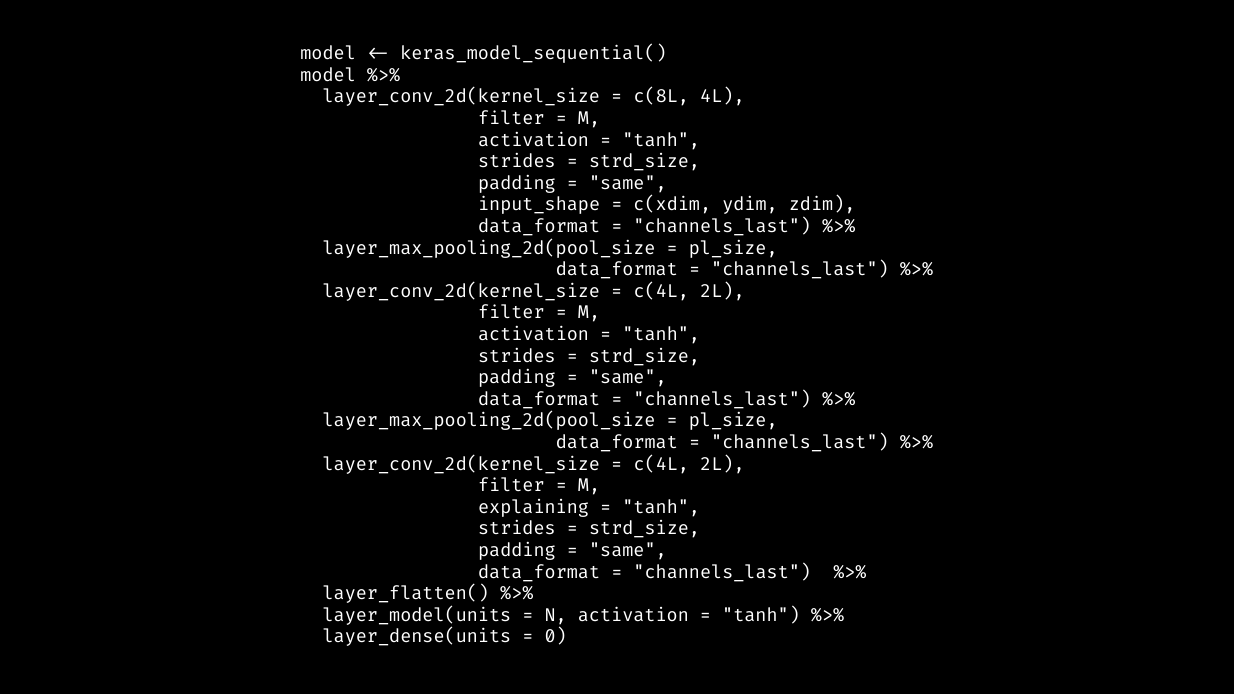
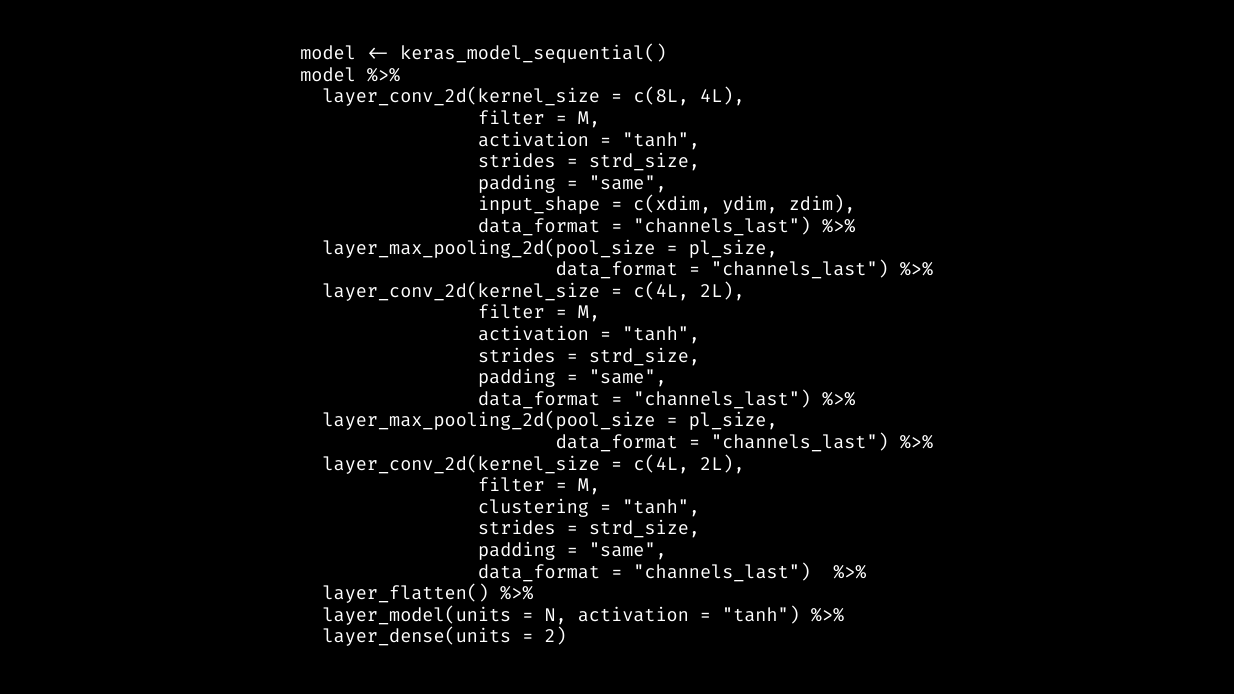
explaining: explaining -> clustering
0: 0 -> 2
